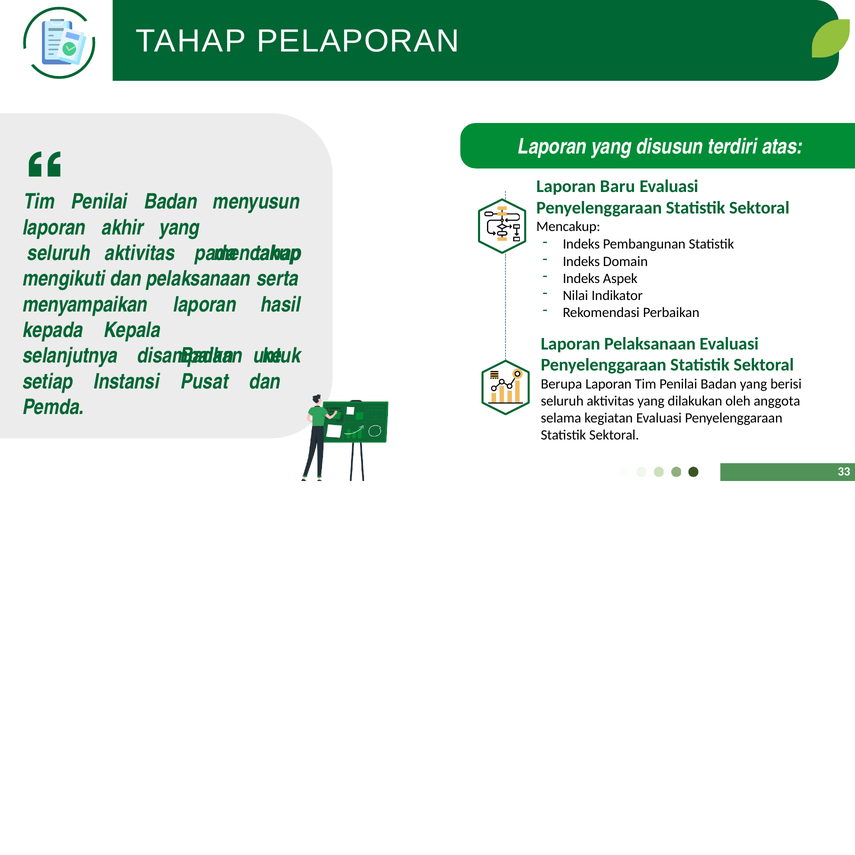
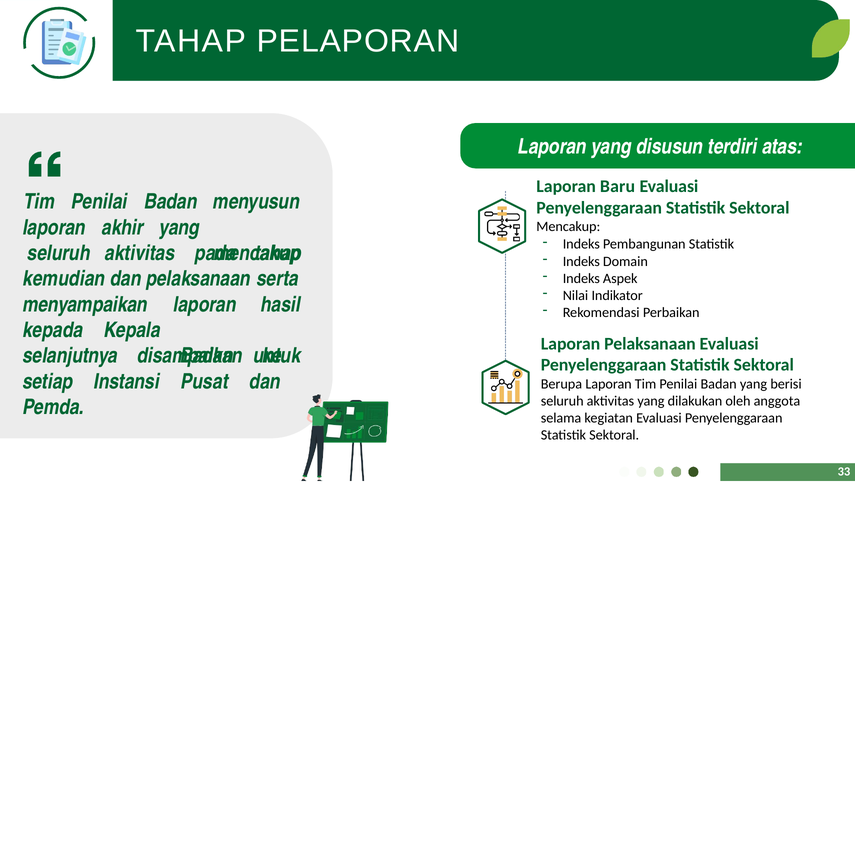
mengikuti: mengikuti -> kemudian
